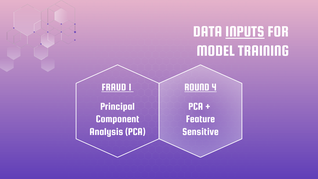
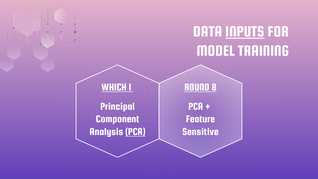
FRAUD: FRAUD -> WHICH
4: 4 -> 8
PCA at (135, 132) underline: none -> present
